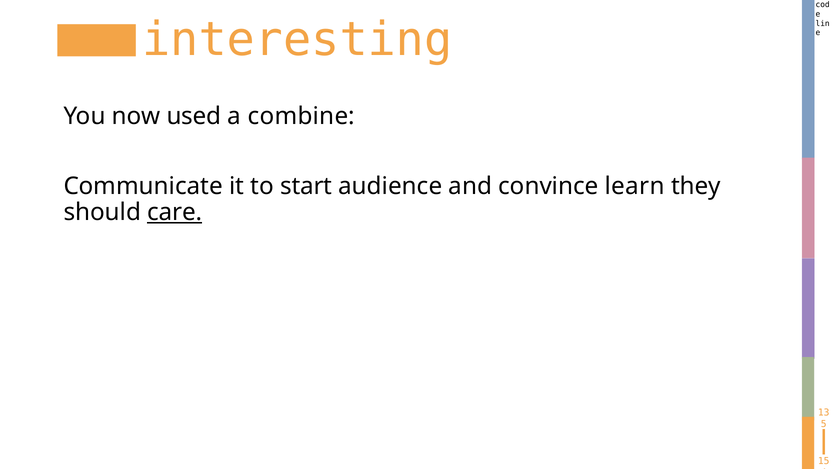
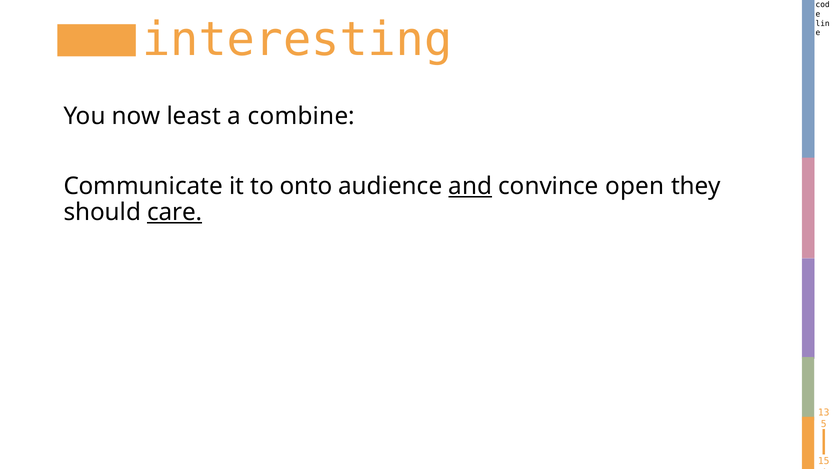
used: used -> least
start: start -> onto
and underline: none -> present
learn: learn -> open
